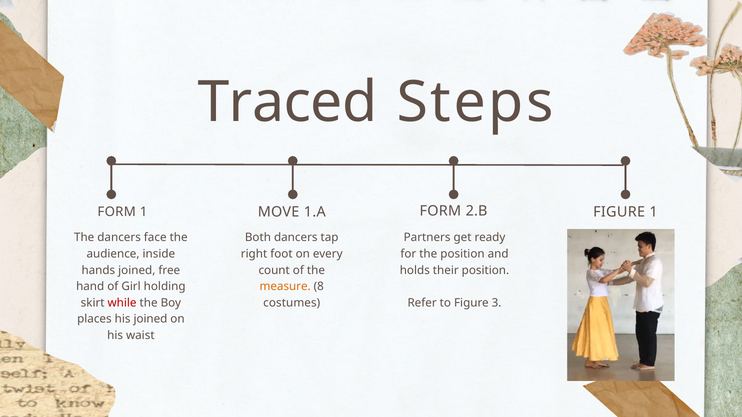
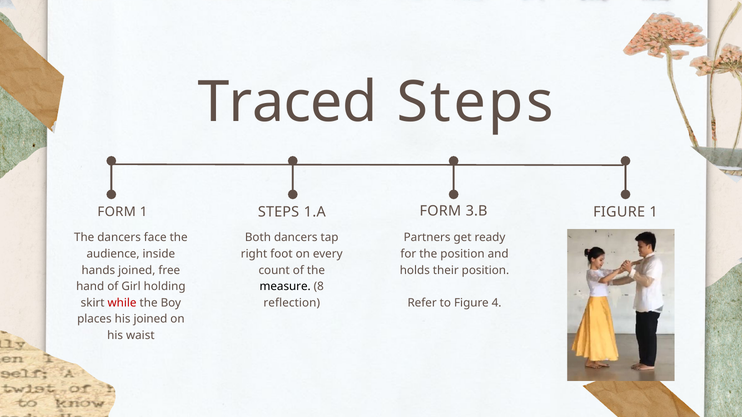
MOVE at (279, 212): MOVE -> STEPS
2.B: 2.B -> 3.B
measure colour: orange -> black
costumes: costumes -> reflection
3: 3 -> 4
